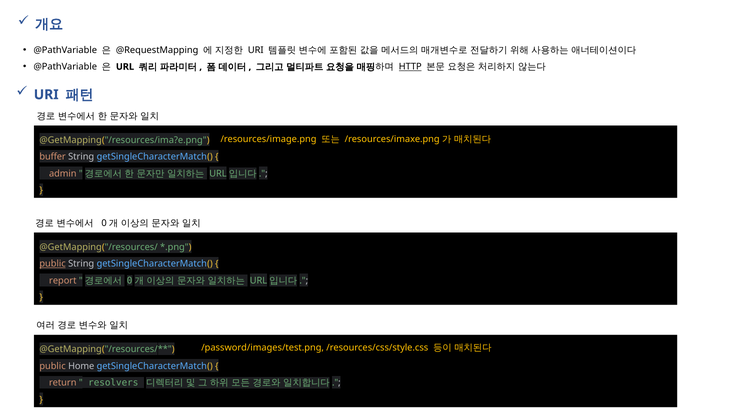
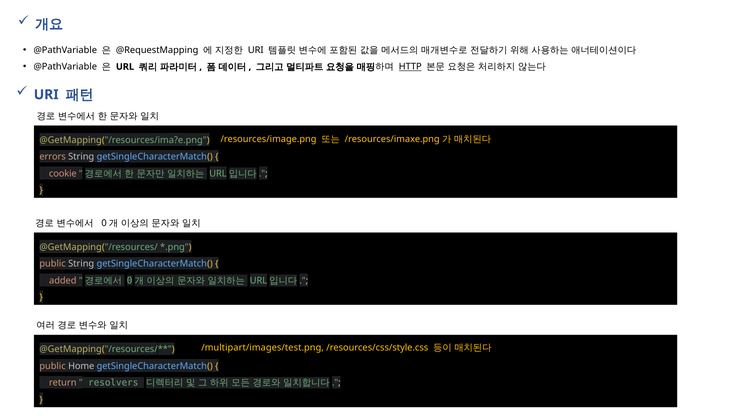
buffer: buffer -> errors
admin: admin -> cookie
public at (53, 263) underline: present -> none
report: report -> added
/password/images/test.png: /password/images/test.png -> /multipart/images/test.png
